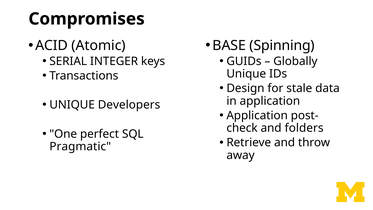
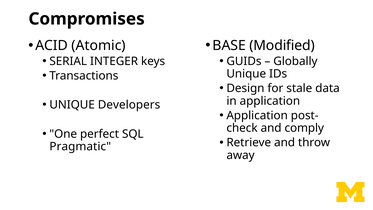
Spinning: Spinning -> Modified
folders: folders -> comply
